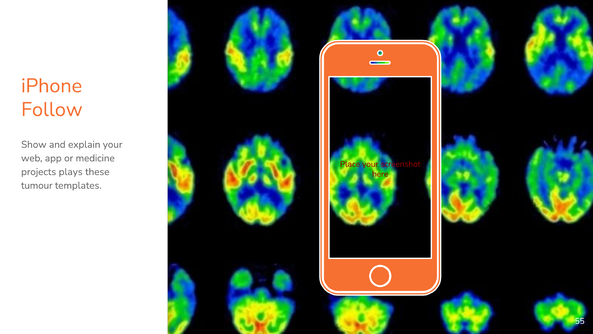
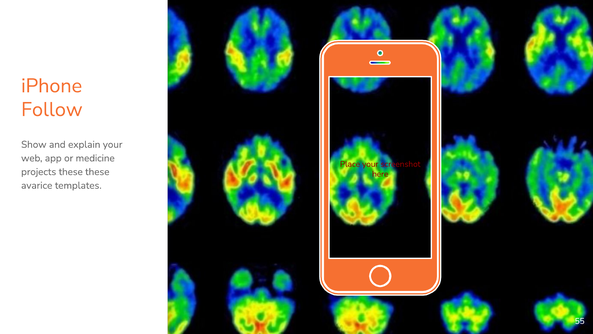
projects plays: plays -> these
tumour: tumour -> avarice
